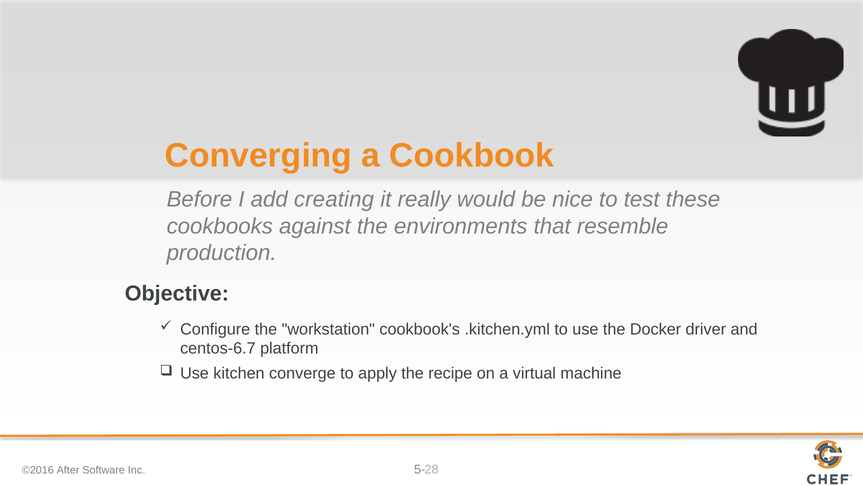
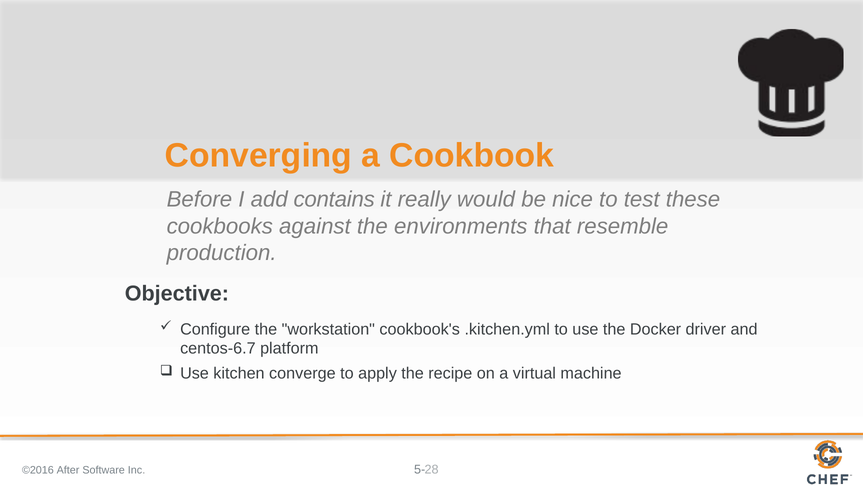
creating: creating -> contains
